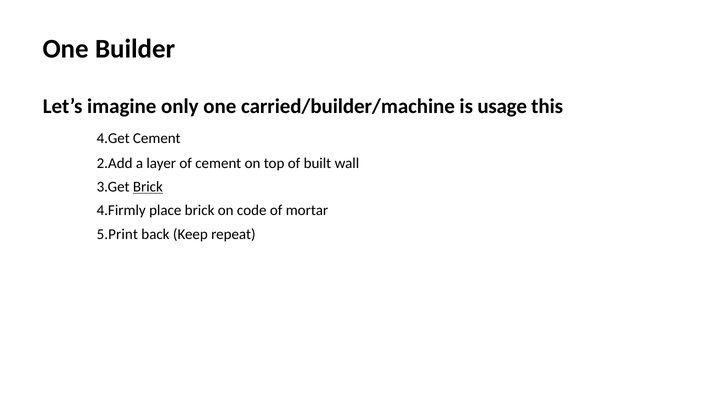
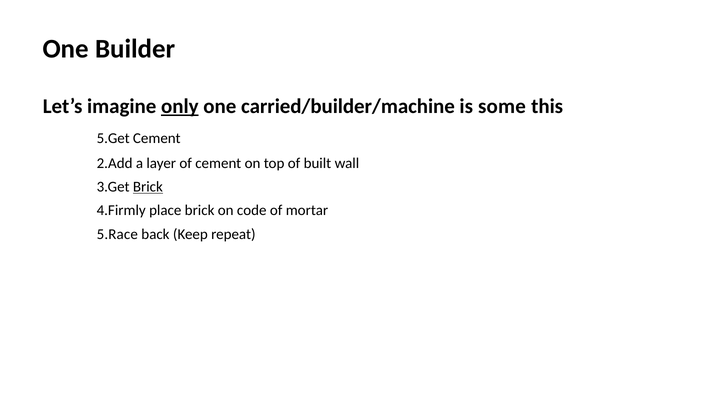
only underline: none -> present
usage: usage -> some
4.Get: 4.Get -> 5.Get
5.Print: 5.Print -> 5.Race
